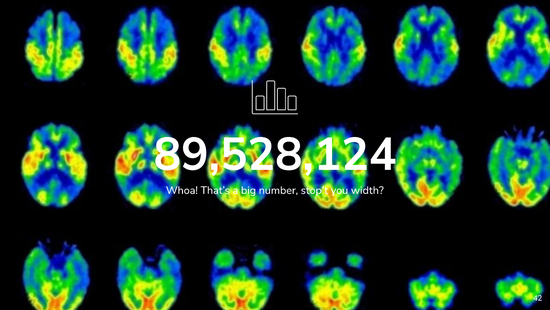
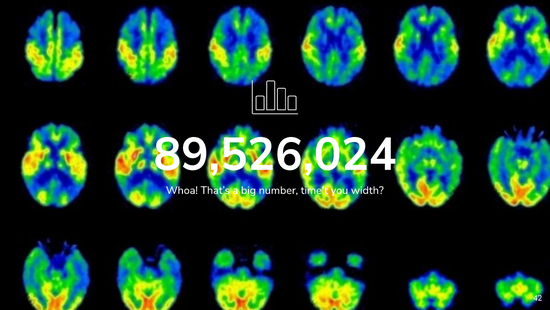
89,528,124: 89,528,124 -> 89,526,024
stop’t: stop’t -> time’t
